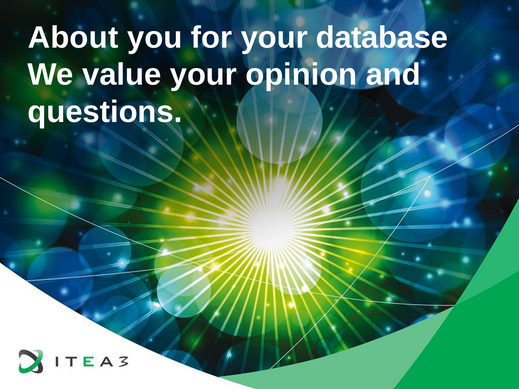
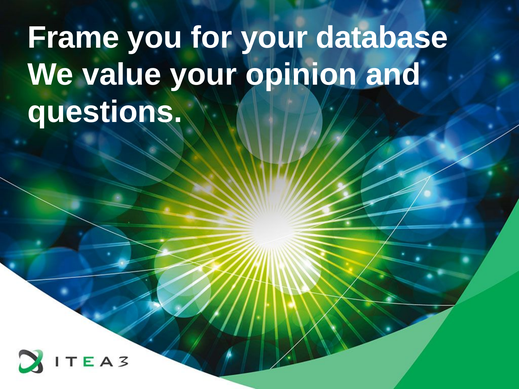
About: About -> Frame
